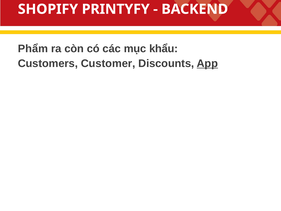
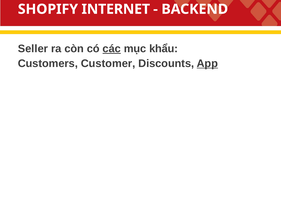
PRINTYFY: PRINTYFY -> INTERNET
Phẩm: Phẩm -> Seller
các underline: none -> present
